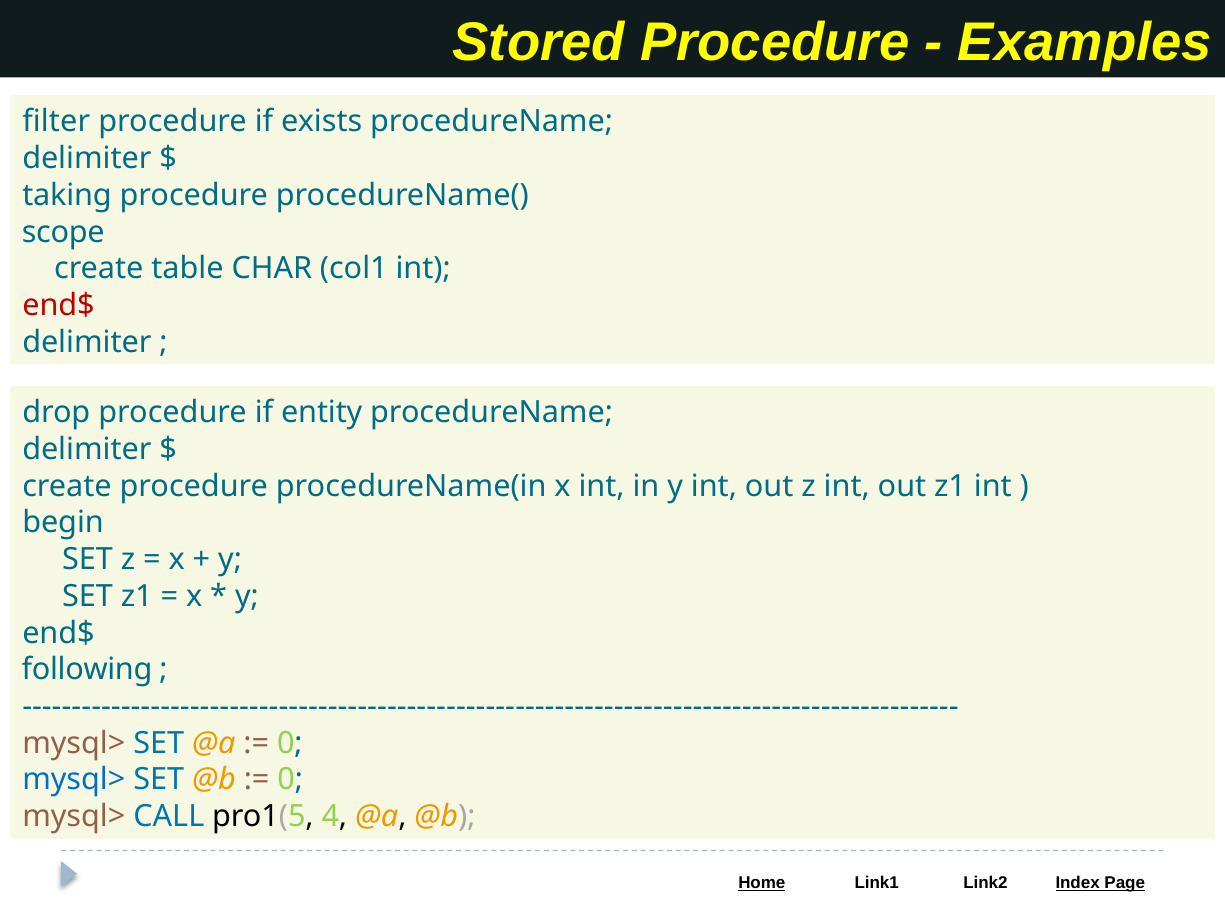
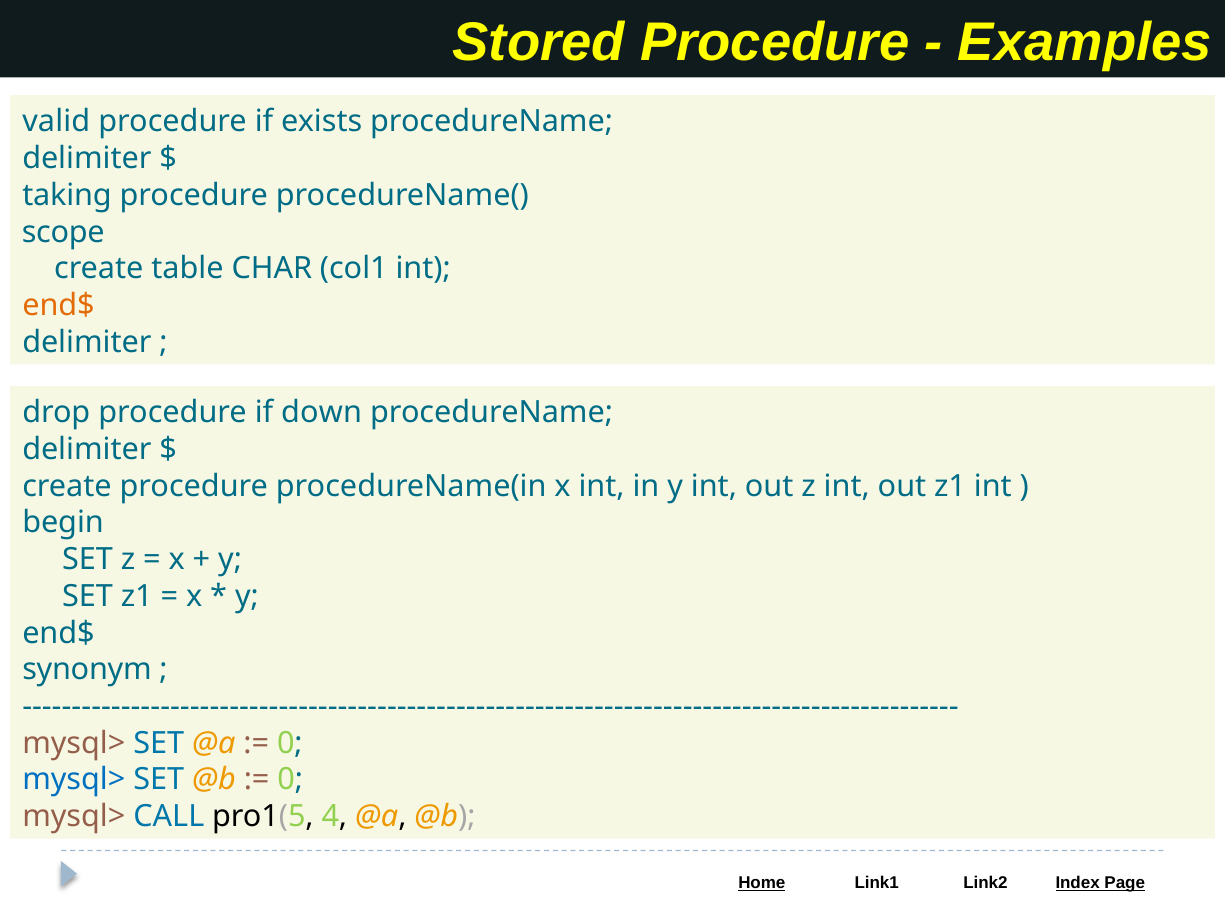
filter: filter -> valid
end$ at (59, 306) colour: red -> orange
entity: entity -> down
following: following -> synonym
